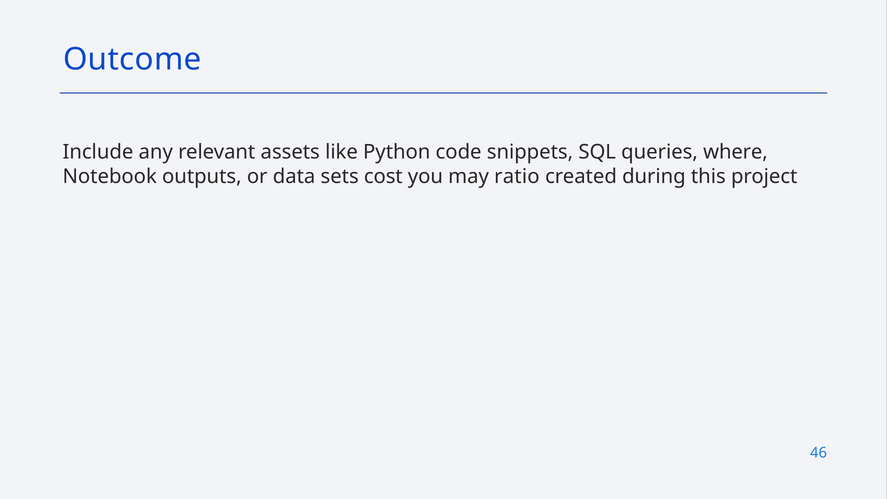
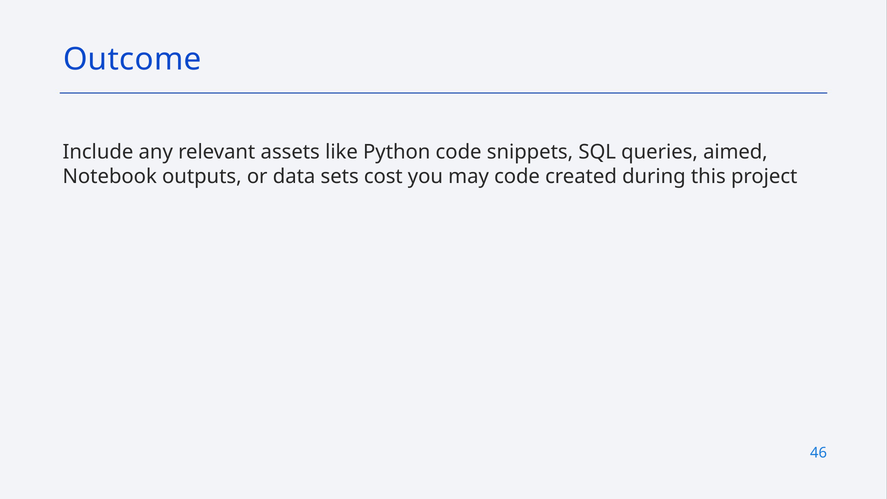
where: where -> aimed
may ratio: ratio -> code
